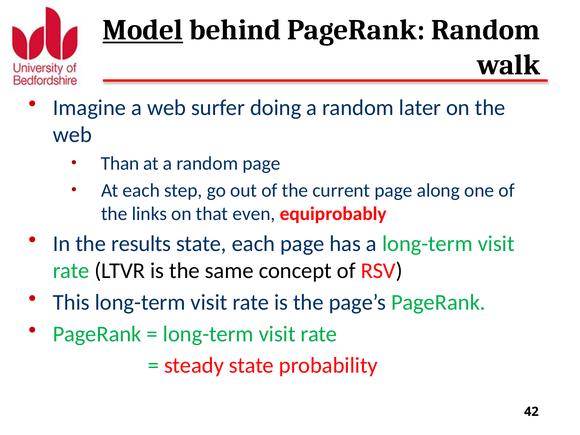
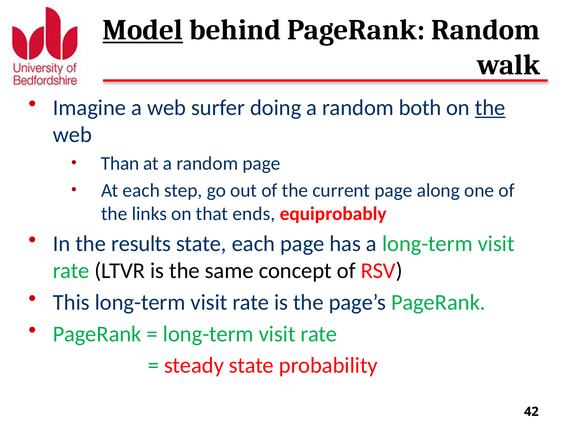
later: later -> both
the at (490, 108) underline: none -> present
even: even -> ends
